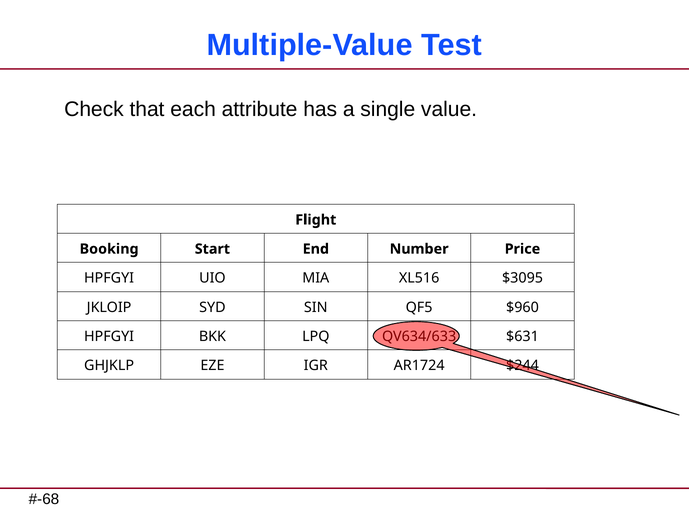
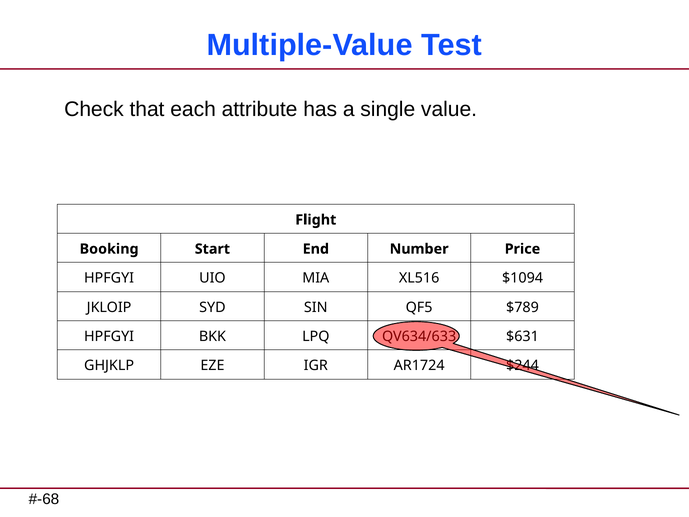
$3095: $3095 -> $1094
$960: $960 -> $789
